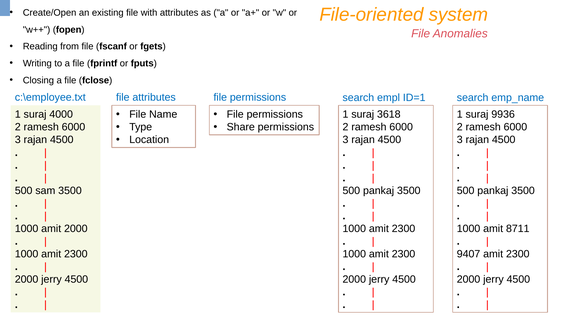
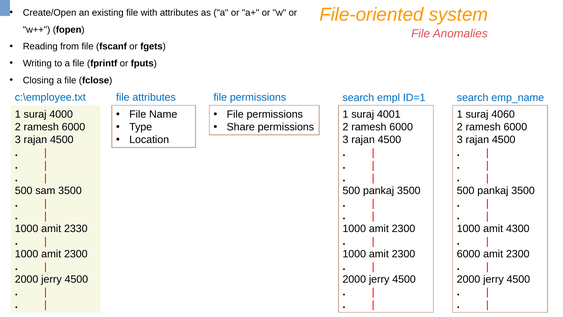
3618: 3618 -> 4001
9936: 9936 -> 4060
amit 2000: 2000 -> 2330
8711: 8711 -> 4300
9407 at (469, 254): 9407 -> 6000
